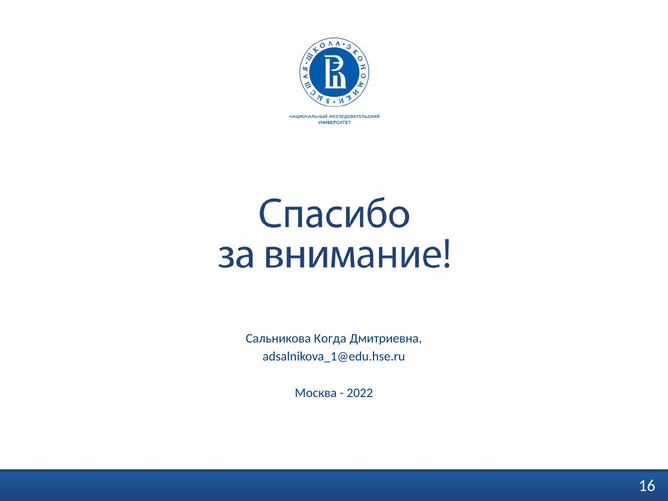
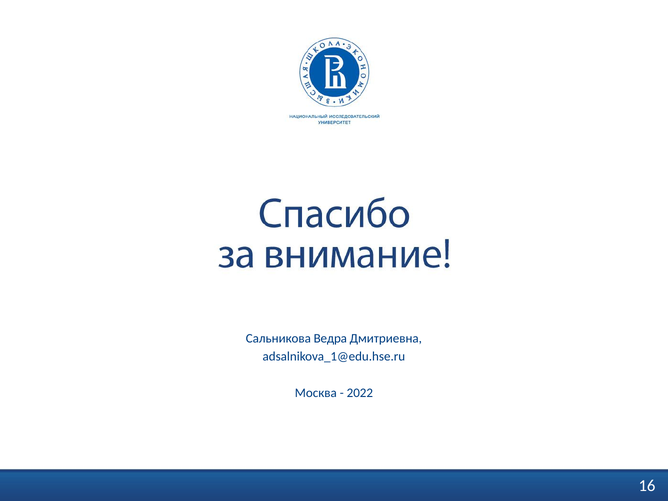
Когда: Когда -> Ведра
